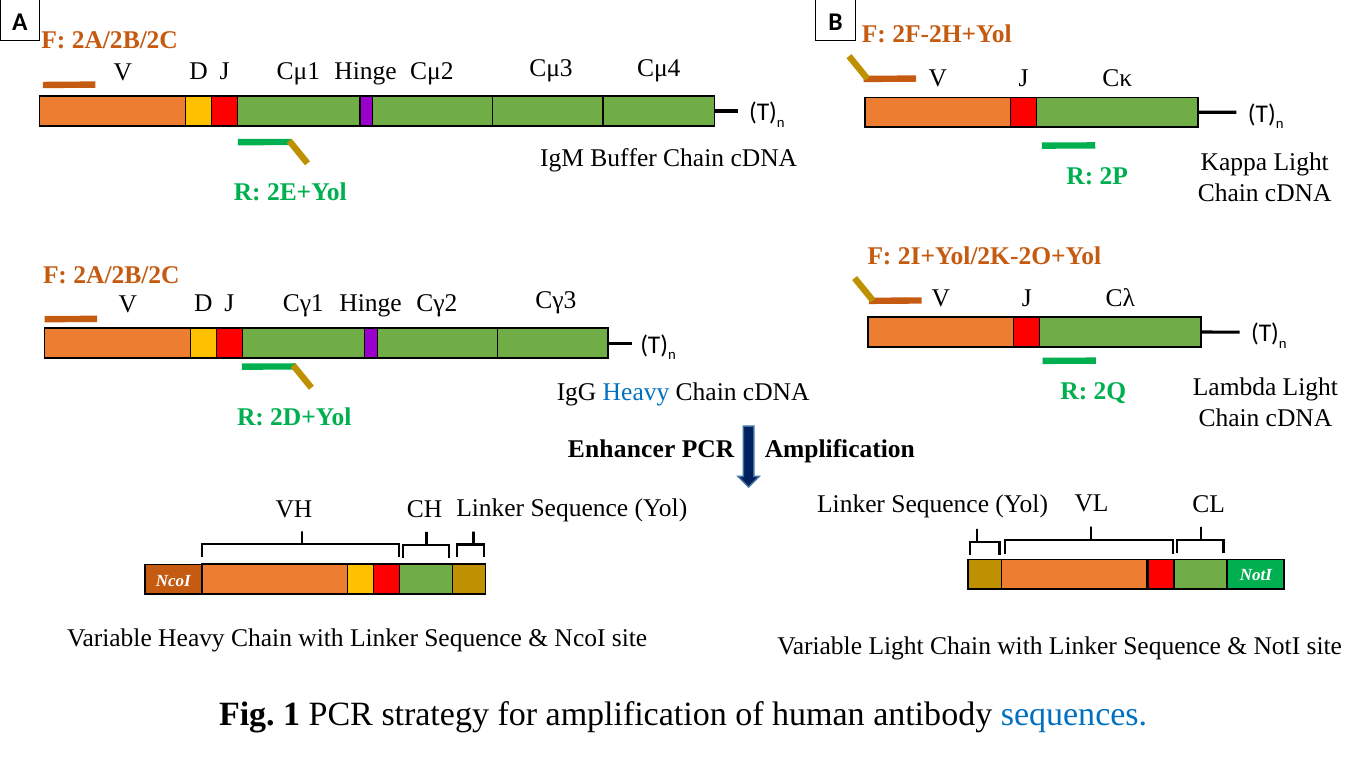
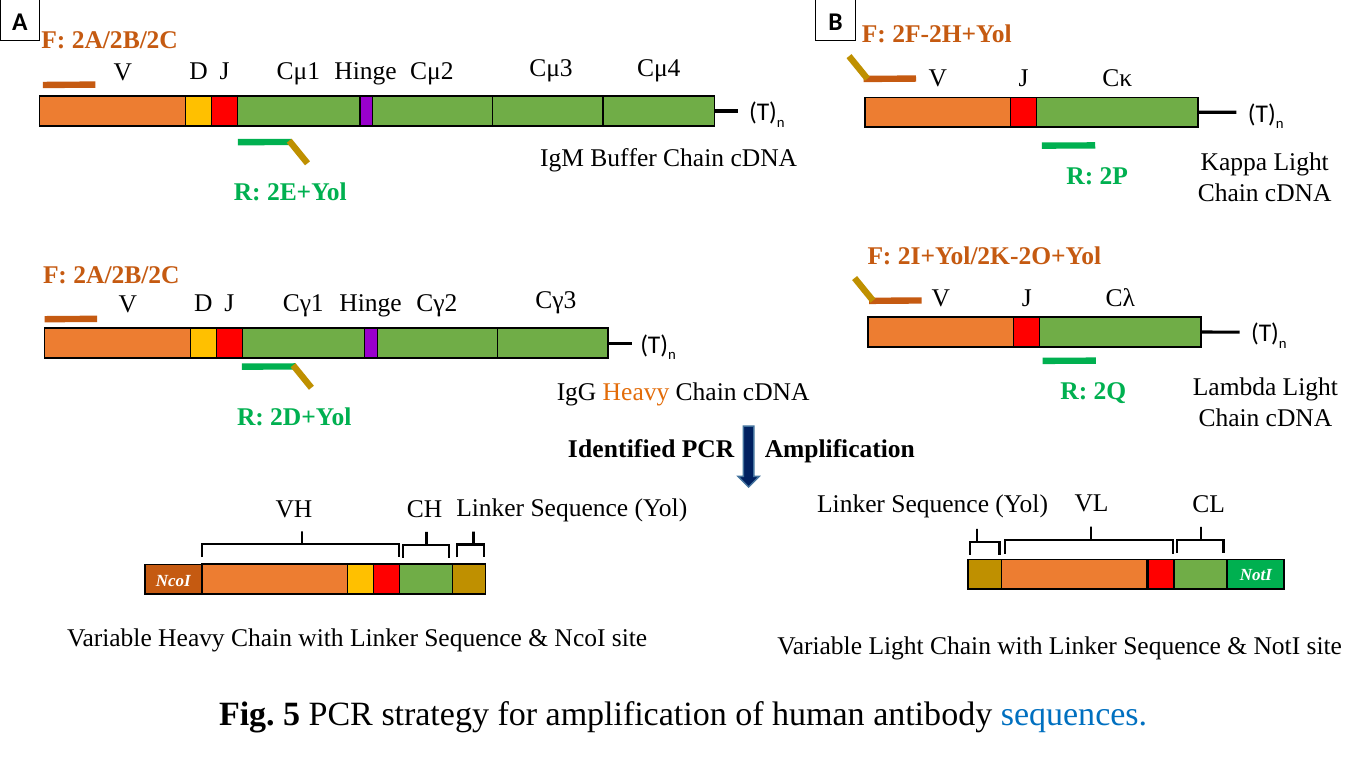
Heavy at (636, 392) colour: blue -> orange
Enhancer: Enhancer -> Identified
1: 1 -> 5
